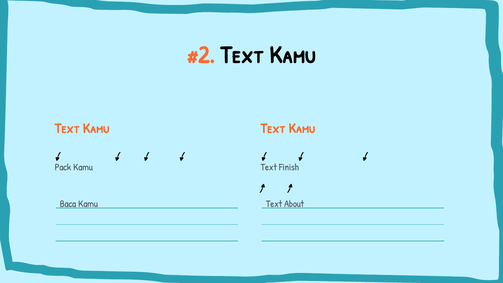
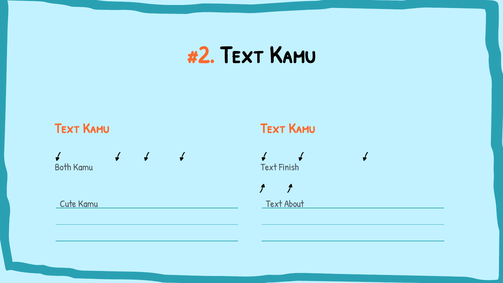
Pack: Pack -> Both
Baca: Baca -> Cute
